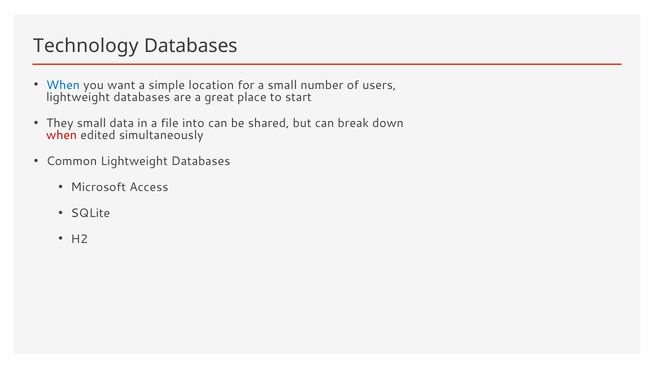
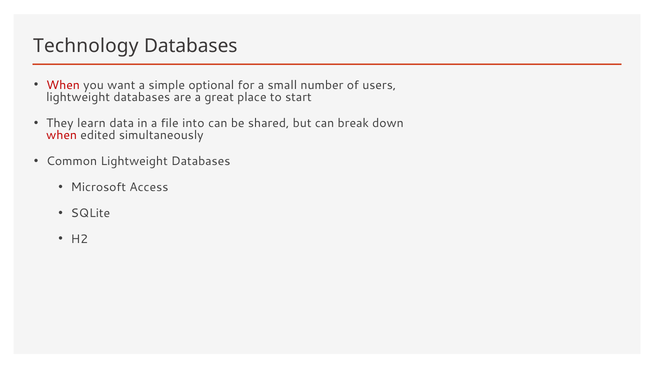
When at (63, 85) colour: blue -> red
location: location -> optional
They small: small -> learn
